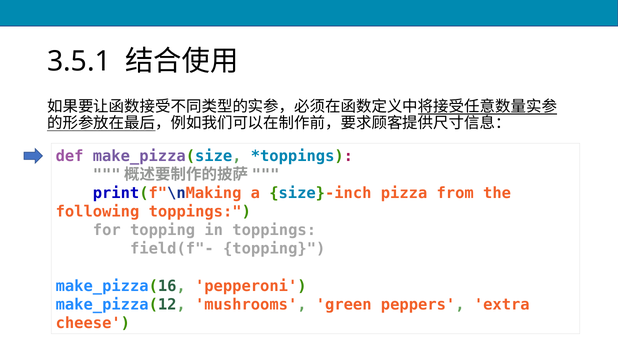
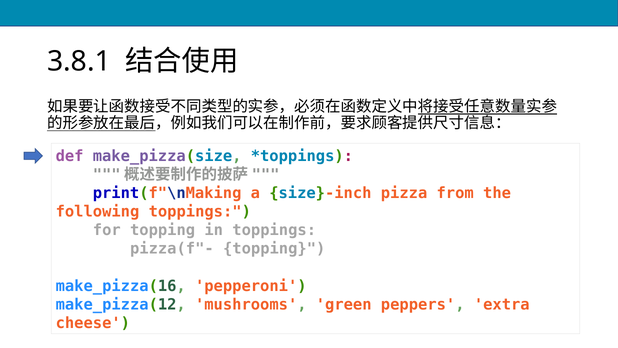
3.5.1: 3.5.1 -> 3.8.1
field(f"-: field(f"- -> pizza(f"-
